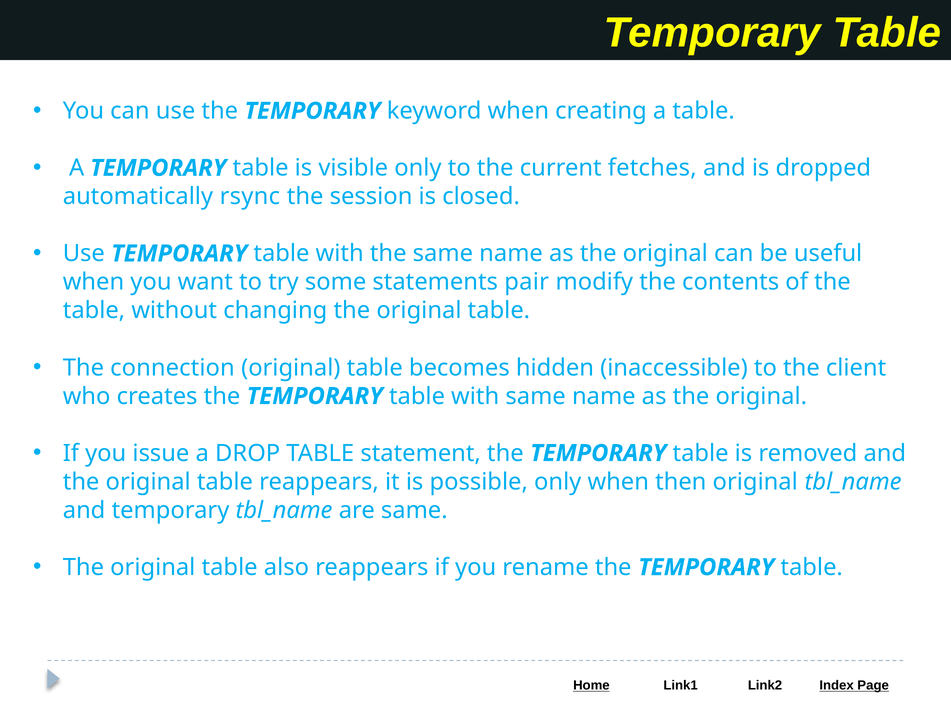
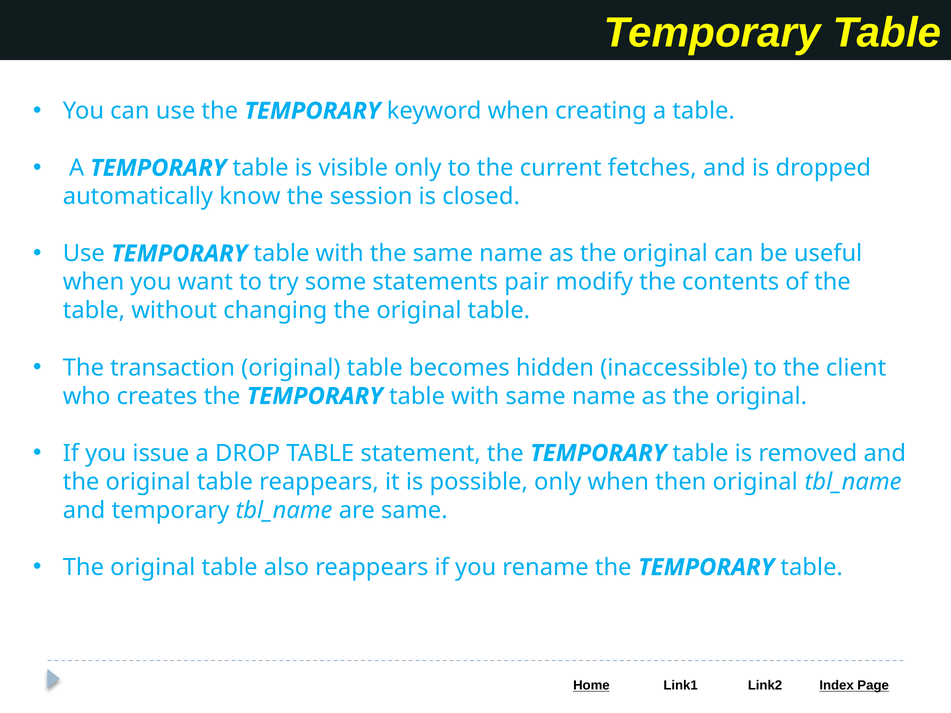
rsync: rsync -> know
connection: connection -> transaction
